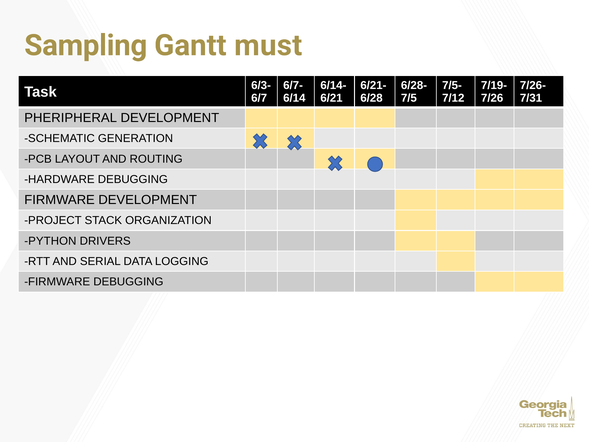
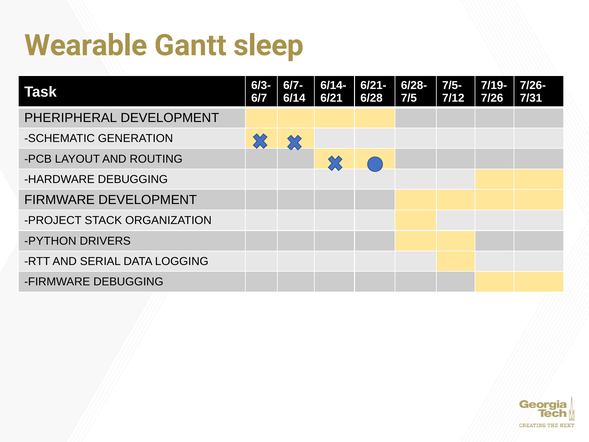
Sampling: Sampling -> Wearable
must: must -> sleep
